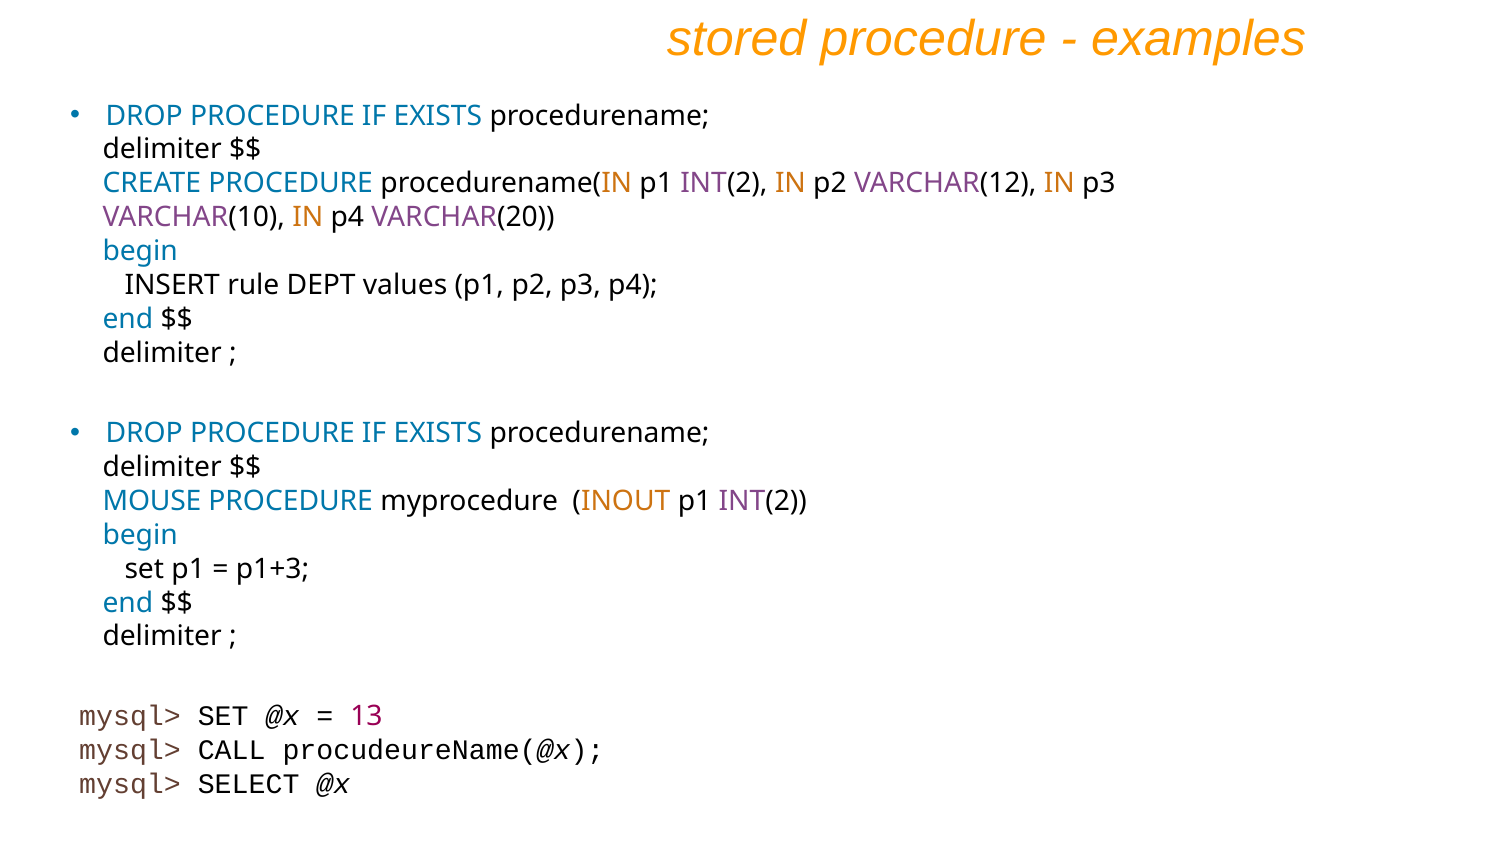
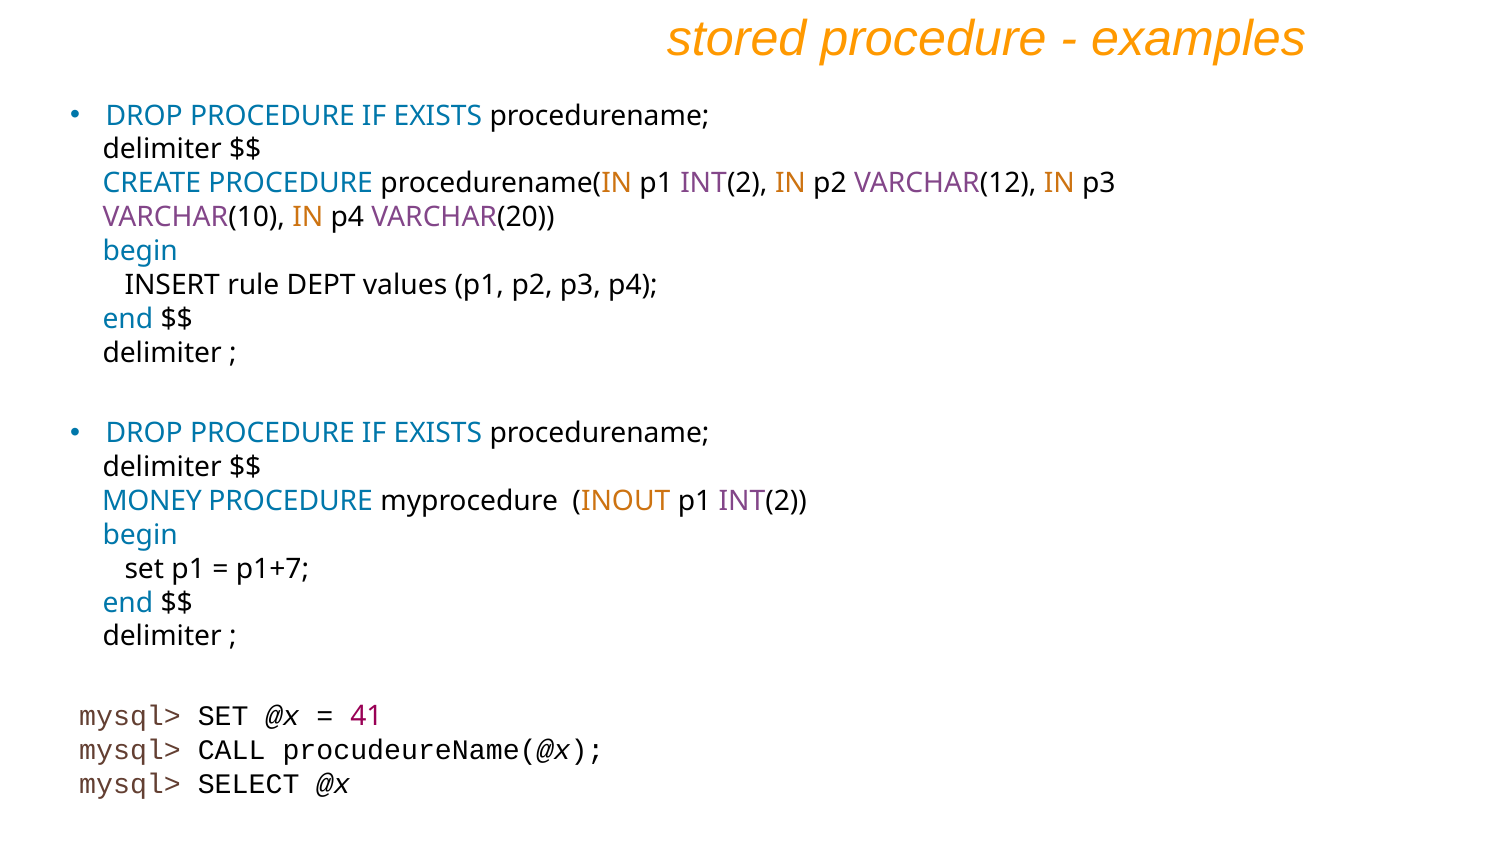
MOUSE: MOUSE -> MONEY
p1+3: p1+3 -> p1+7
13: 13 -> 41
